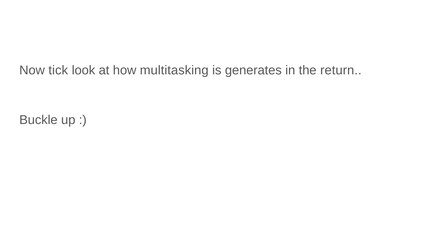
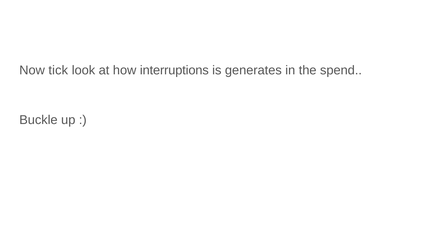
multitasking: multitasking -> interruptions
return: return -> spend
